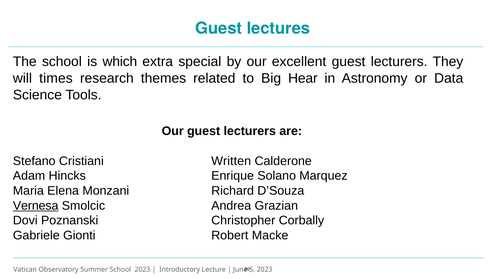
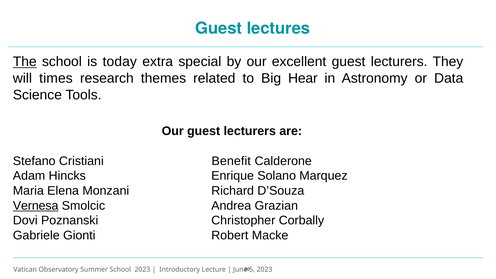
The underline: none -> present
which: which -> today
Written: Written -> Benefit
